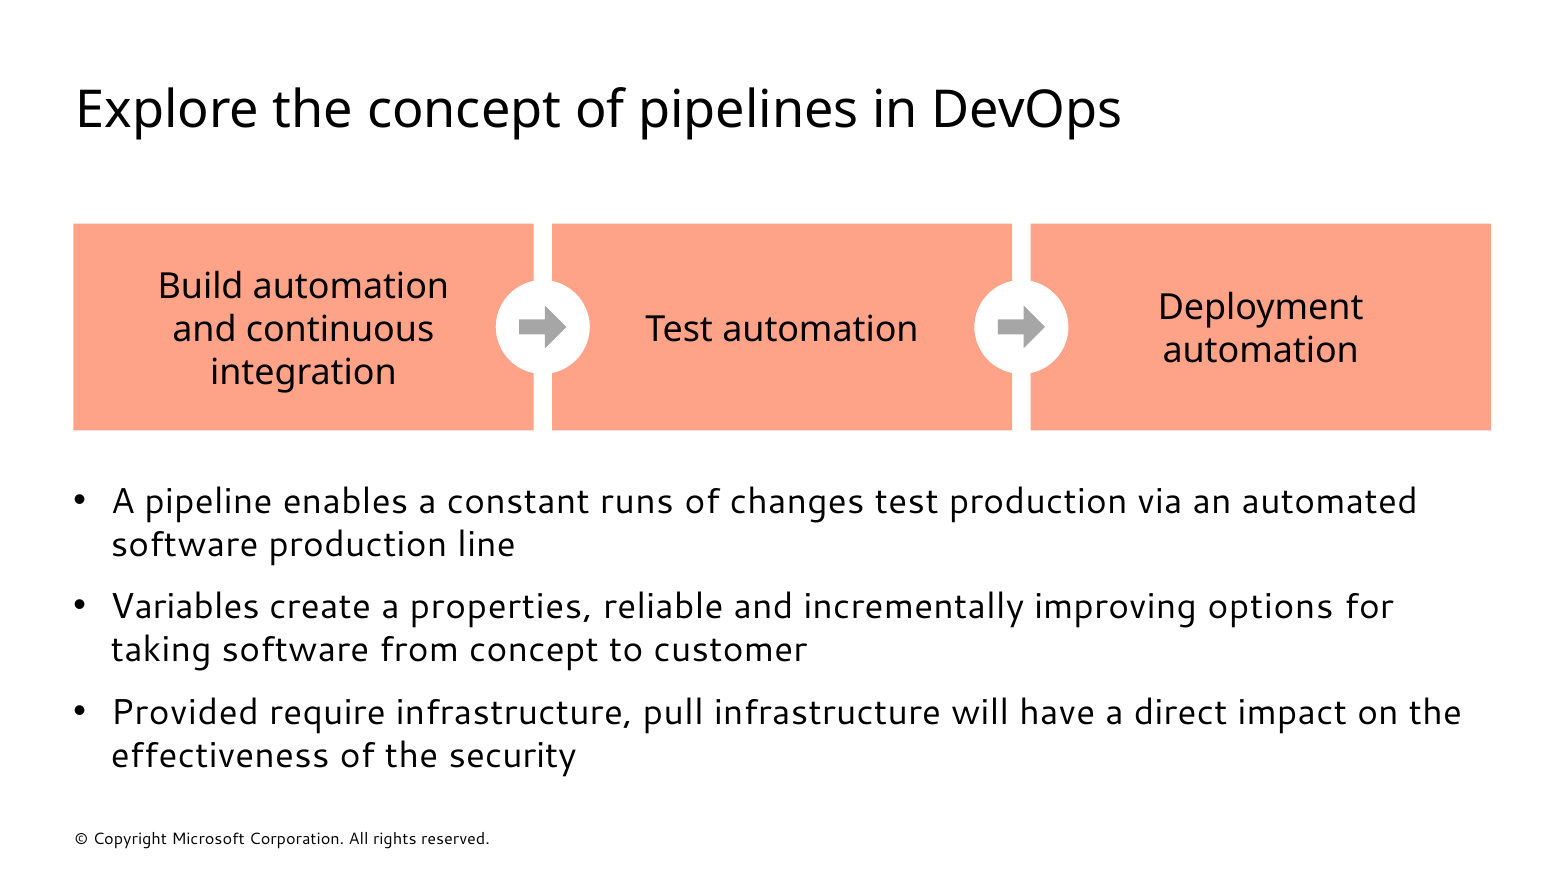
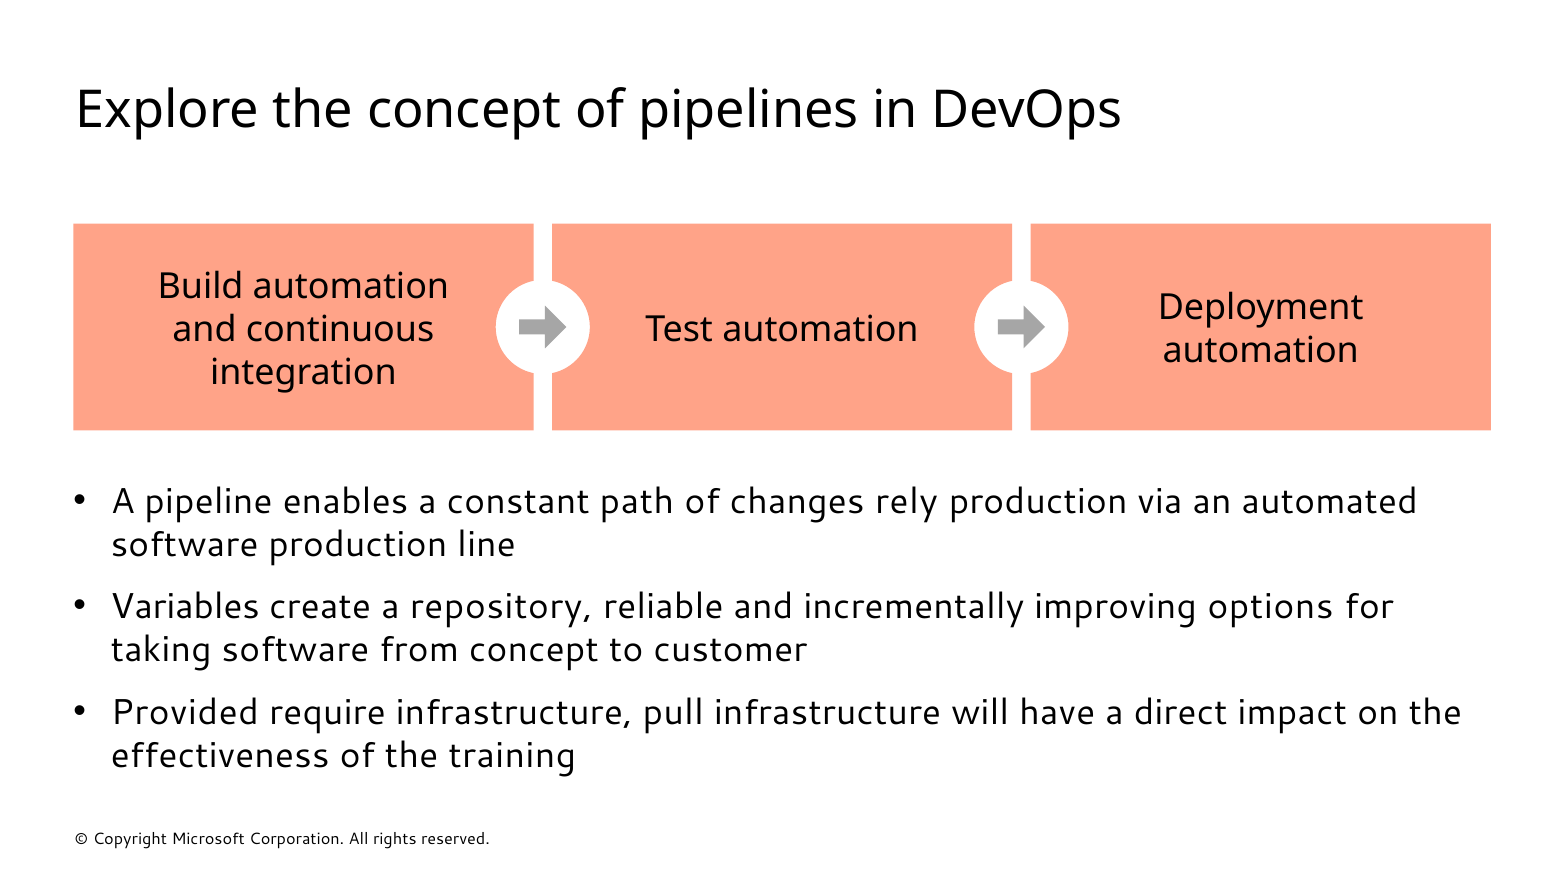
runs: runs -> path
changes test: test -> rely
properties: properties -> repository
security: security -> training
